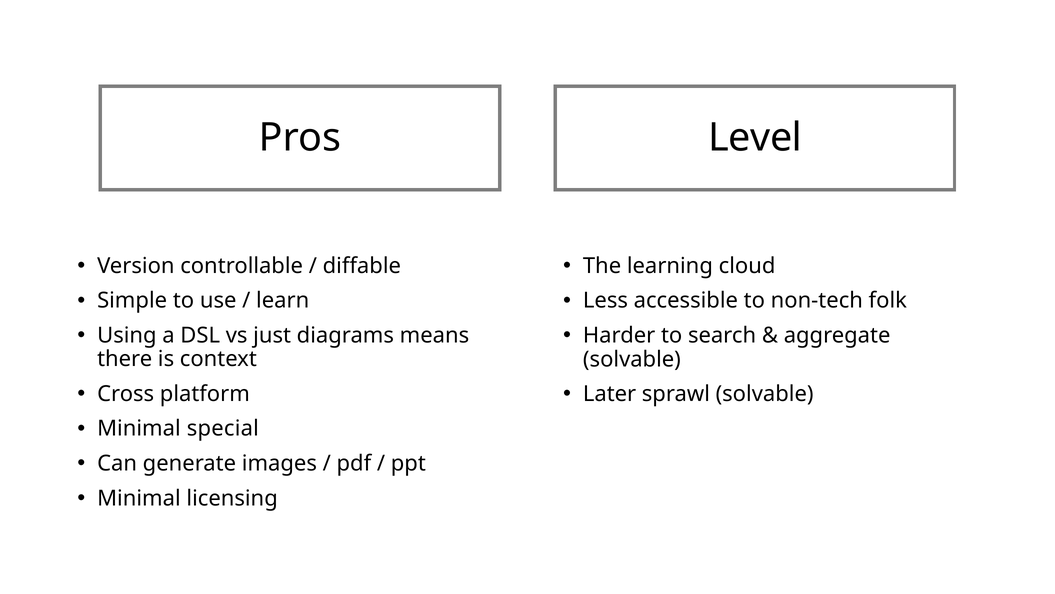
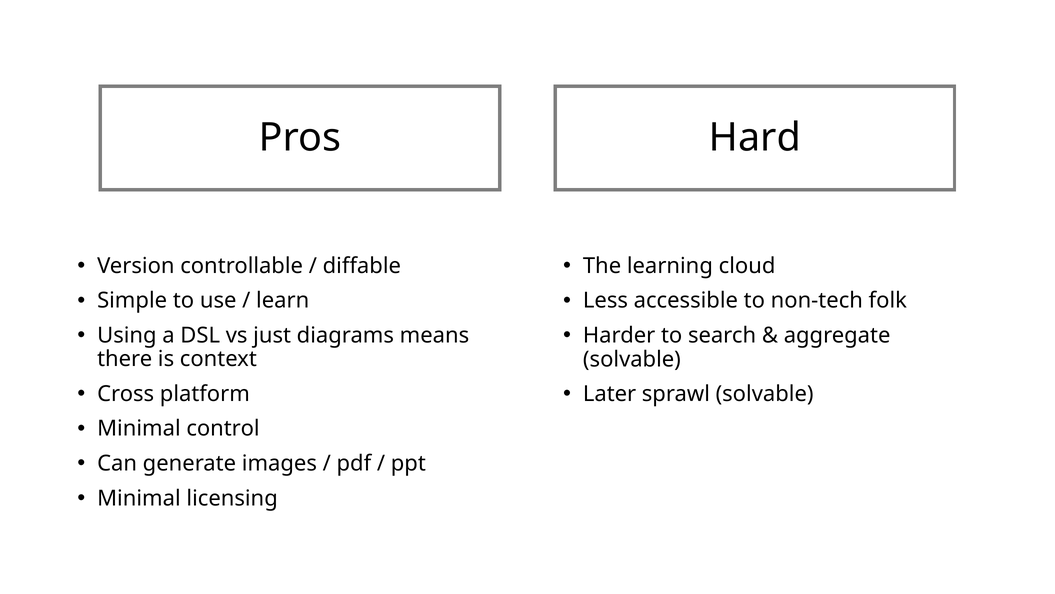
Level: Level -> Hard
special: special -> control
